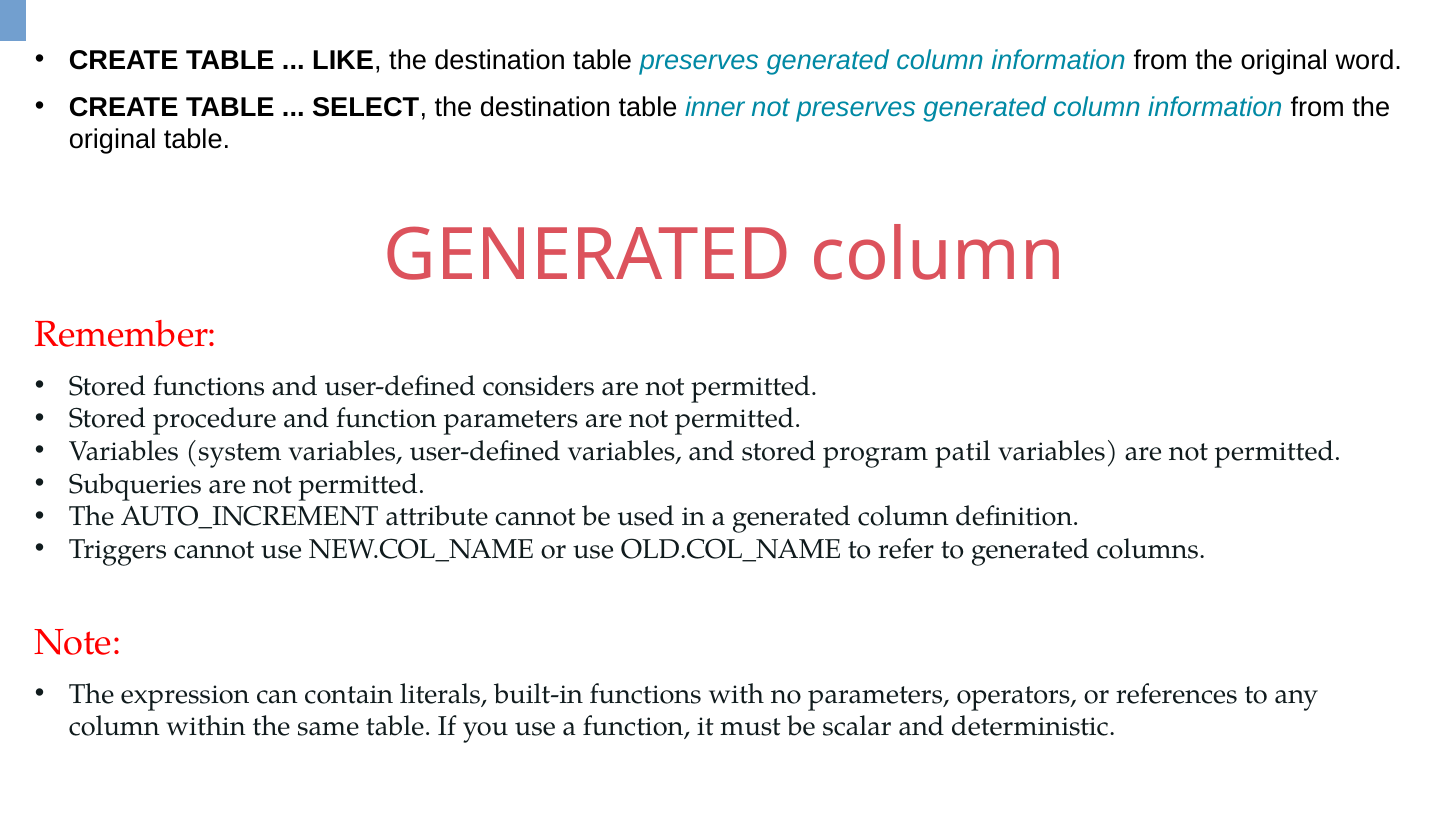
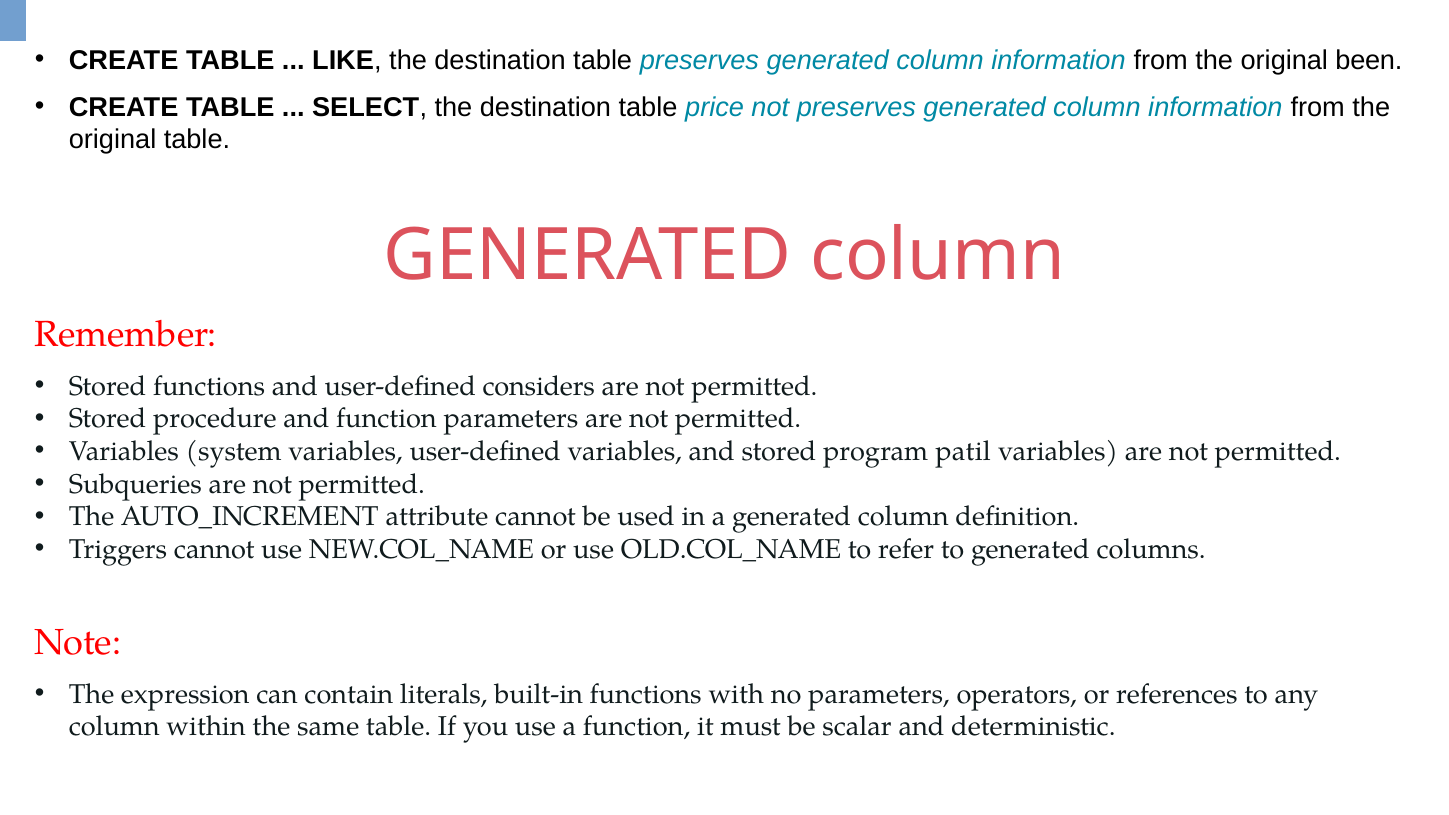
word: word -> been
inner: inner -> price
